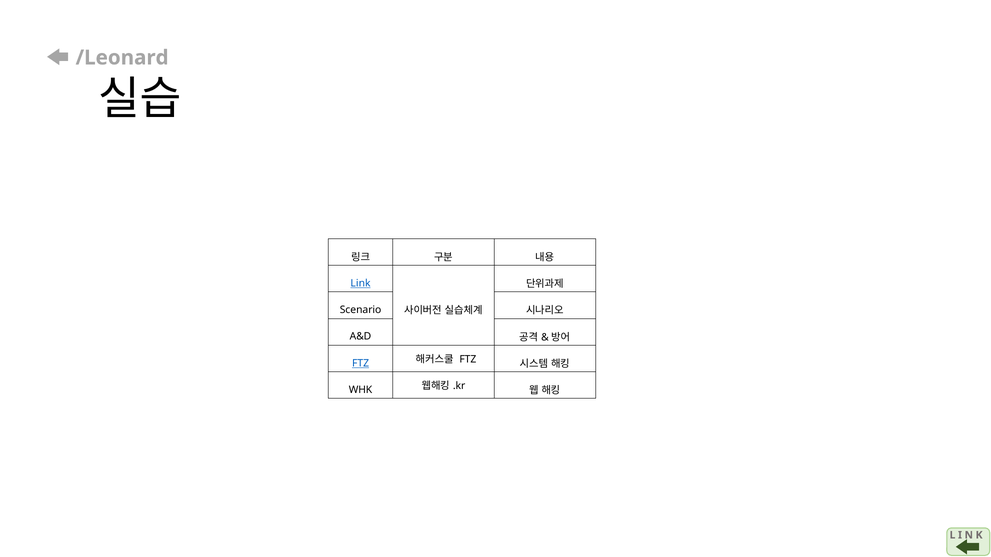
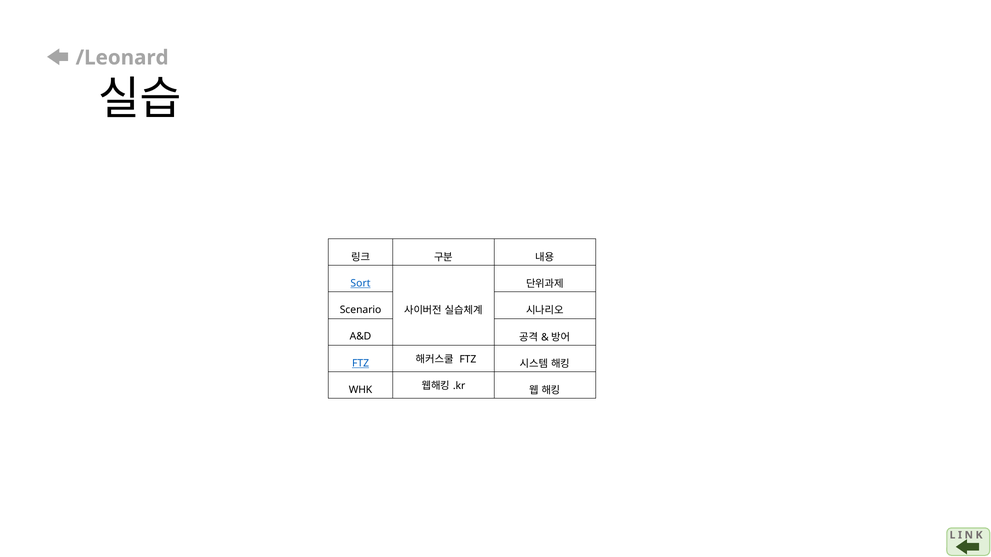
Link: Link -> Sort
